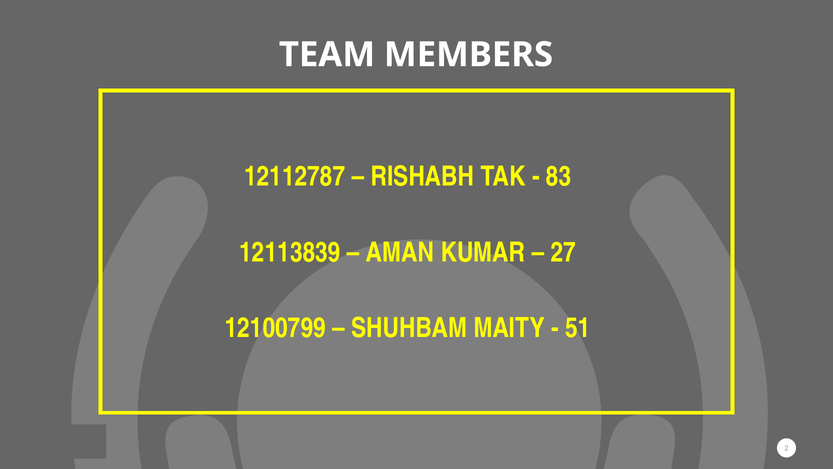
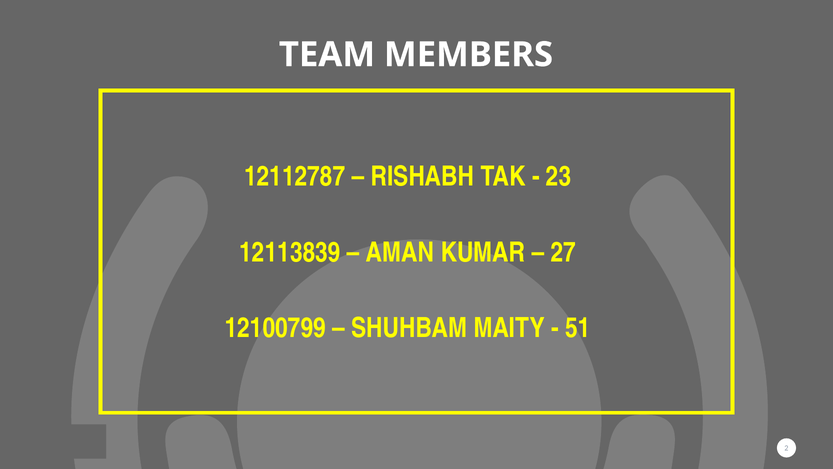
83: 83 -> 23
